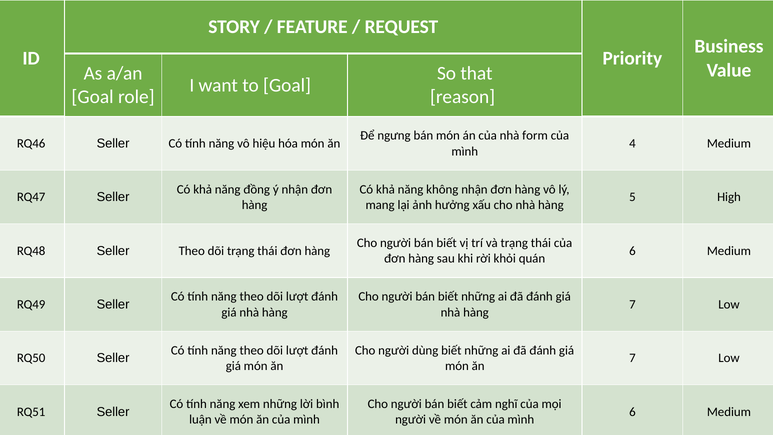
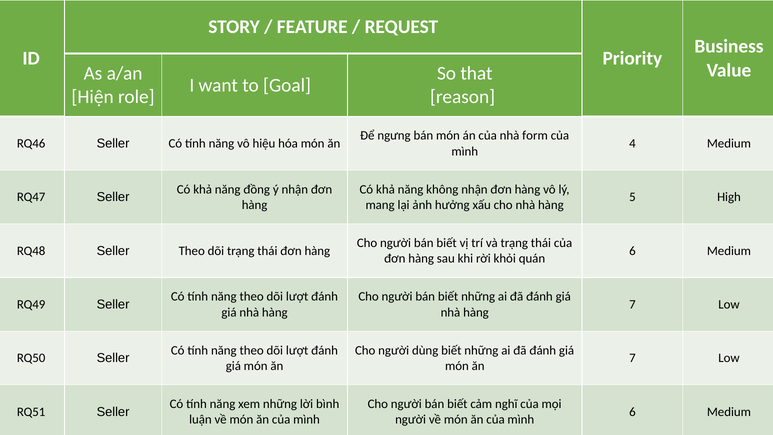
Goal at (93, 97): Goal -> Hiện
